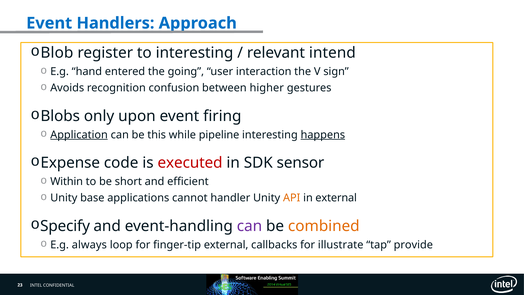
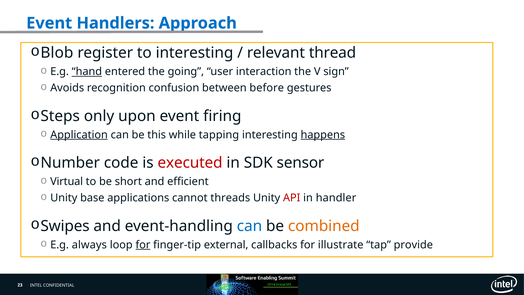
intend: intend -> thread
hand underline: none -> present
higher: higher -> before
Blobs: Blobs -> Steps
pipeline: pipeline -> tapping
Expense: Expense -> Number
Within: Within -> Virtual
handler: handler -> threads
API colour: orange -> red
in external: external -> handler
Specify: Specify -> Swipes
can at (249, 226) colour: purple -> blue
for at (143, 245) underline: none -> present
